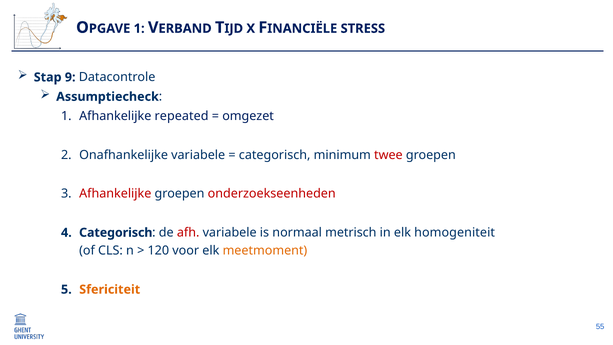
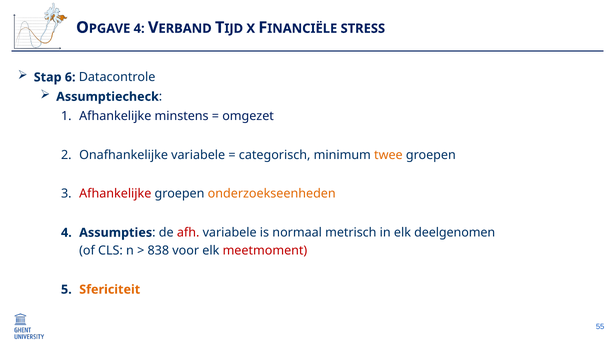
1 at (139, 29): 1 -> 4
9: 9 -> 6
repeated: repeated -> minstens
twee colour: red -> orange
onderzoekseenheden colour: red -> orange
Categorisch at (116, 233): Categorisch -> Assumpties
homogeniteit: homogeniteit -> deelgenomen
120: 120 -> 838
meetmoment colour: orange -> red
